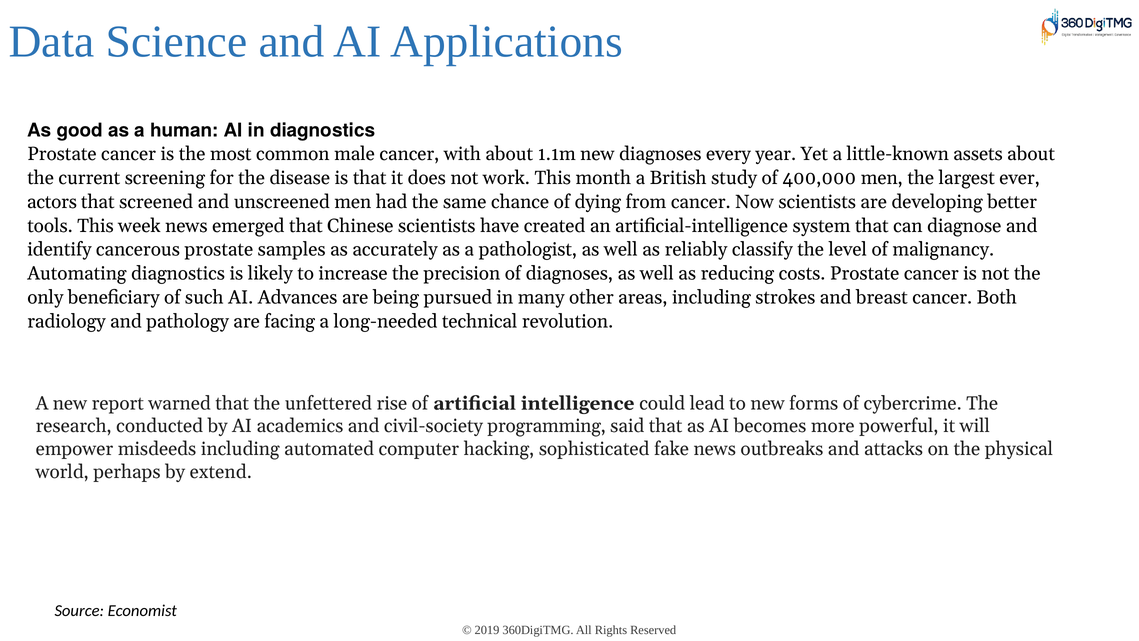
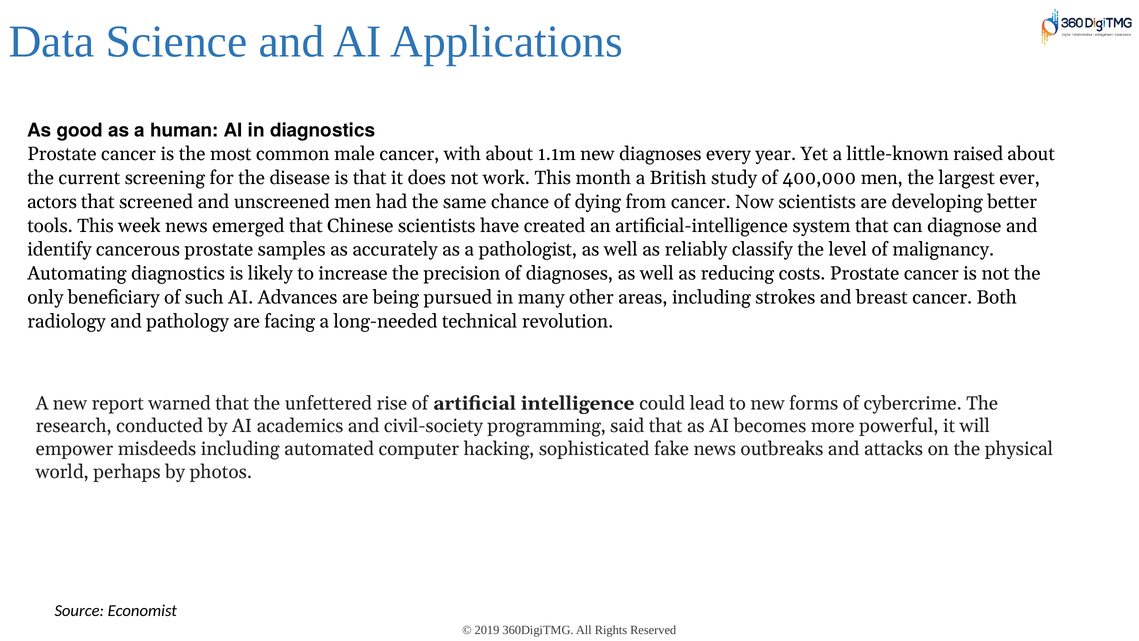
assets: assets -> raised
extend: extend -> photos
